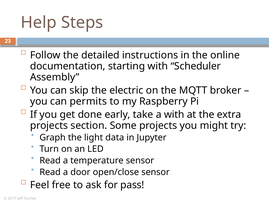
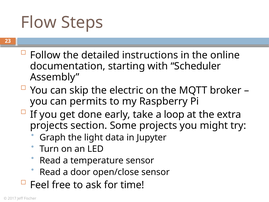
Help: Help -> Flow
a with: with -> loop
pass: pass -> time
